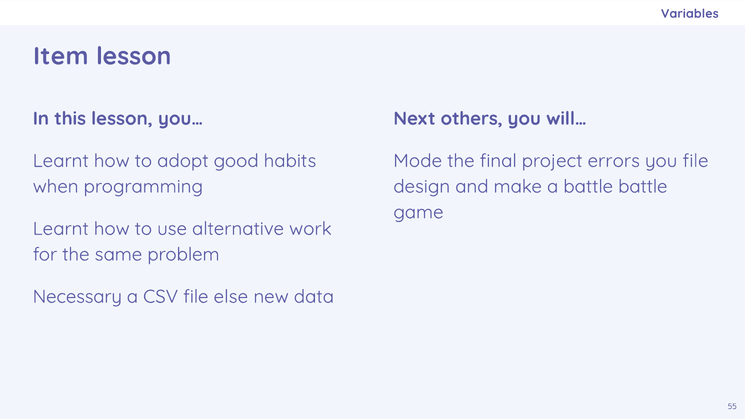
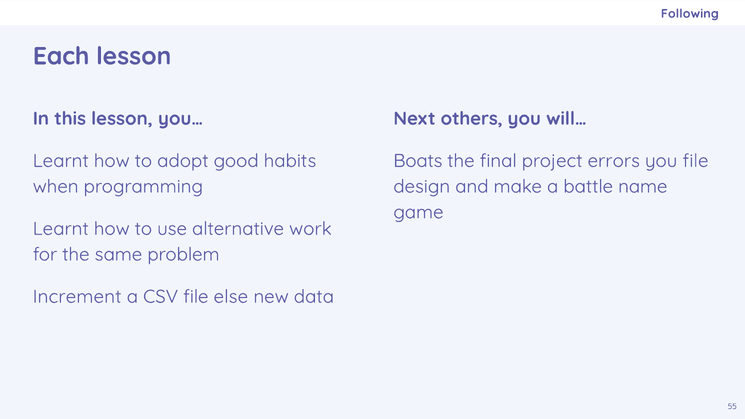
Variables: Variables -> Following
Item: Item -> Each
Mode: Mode -> Boats
battle battle: battle -> name
Necessary: Necessary -> Increment
